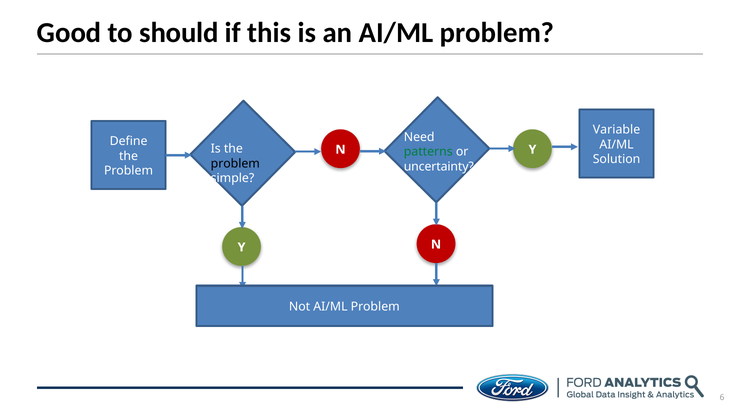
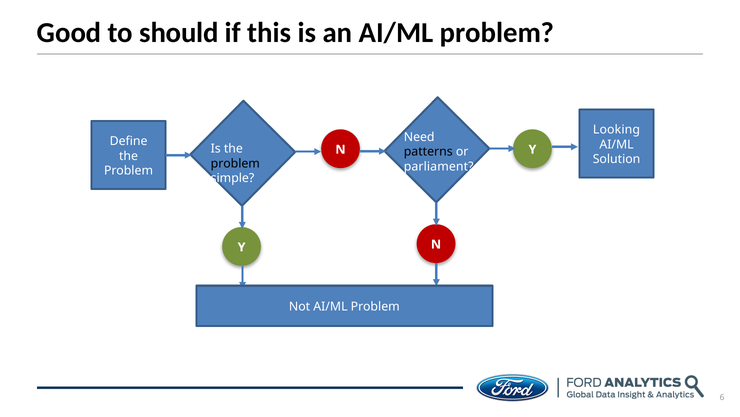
Variable: Variable -> Looking
patterns colour: green -> black
uncertainty: uncertainty -> parliament
